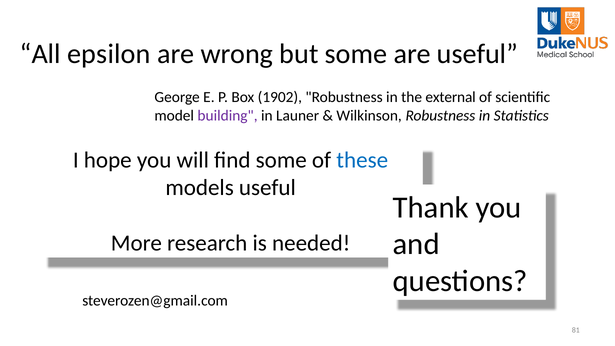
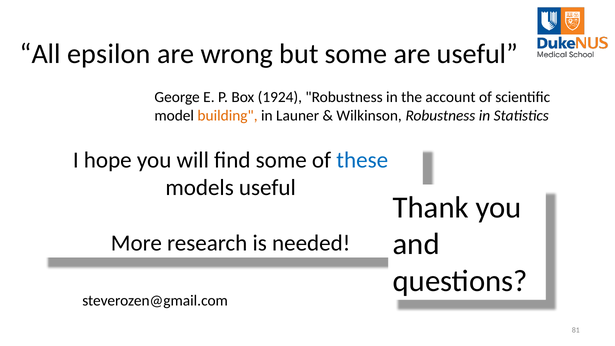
1902: 1902 -> 1924
external: external -> account
building colour: purple -> orange
